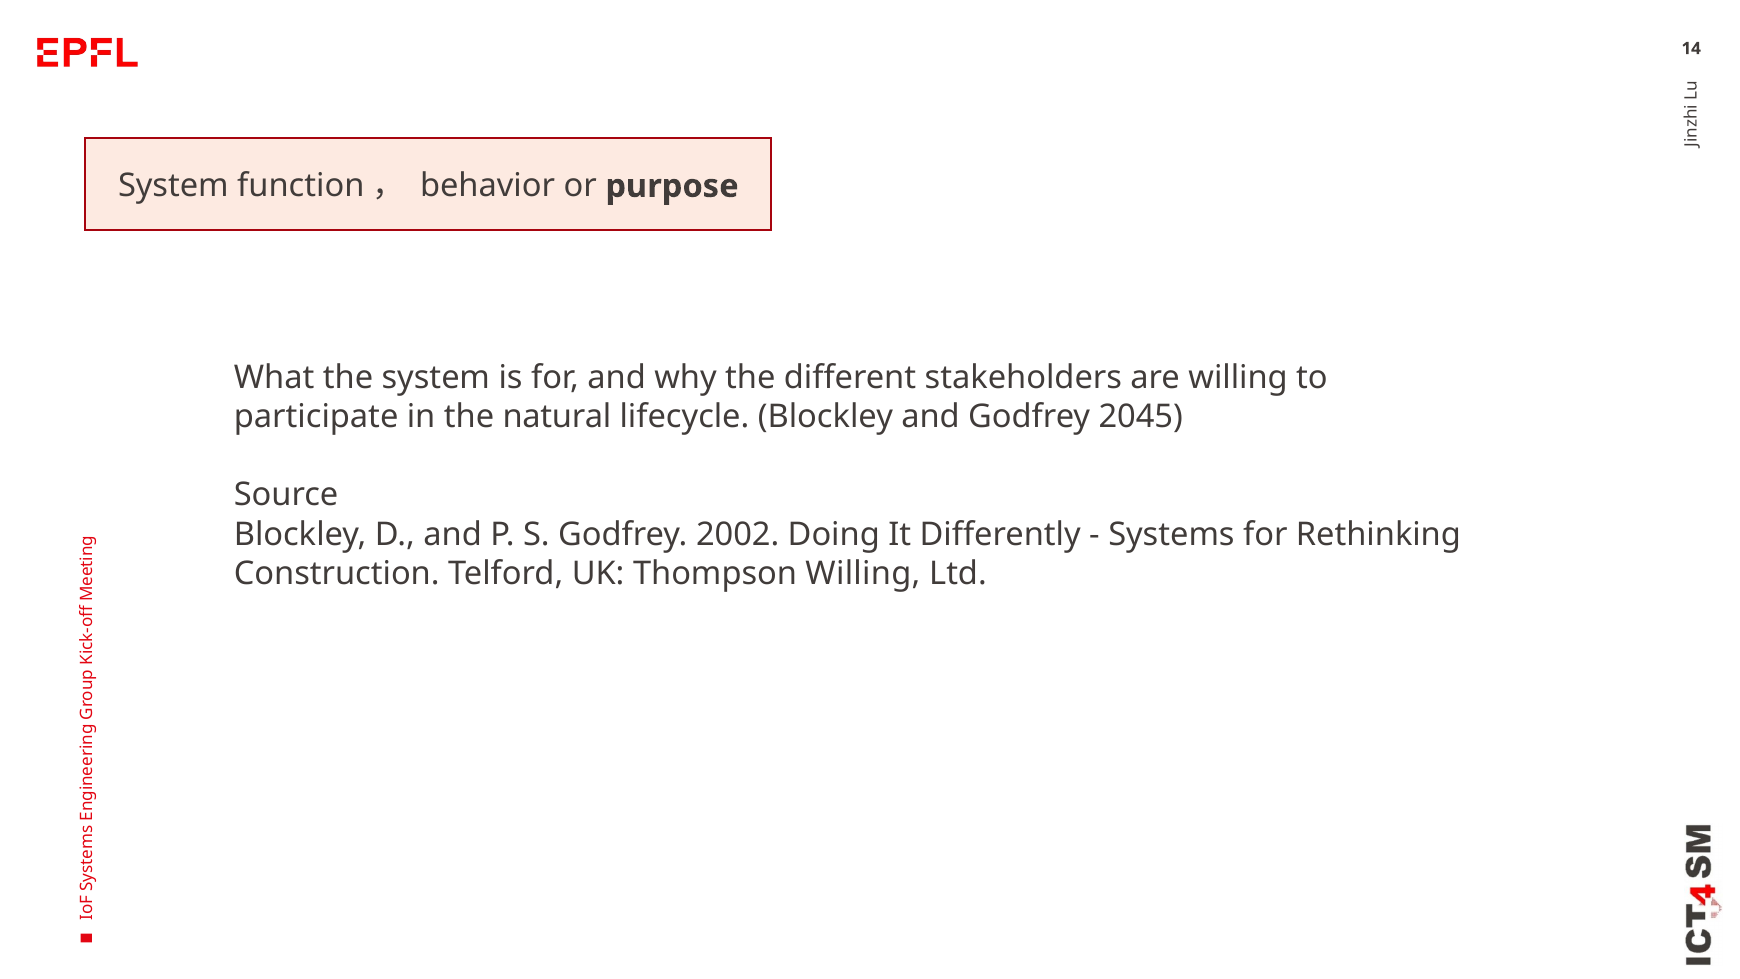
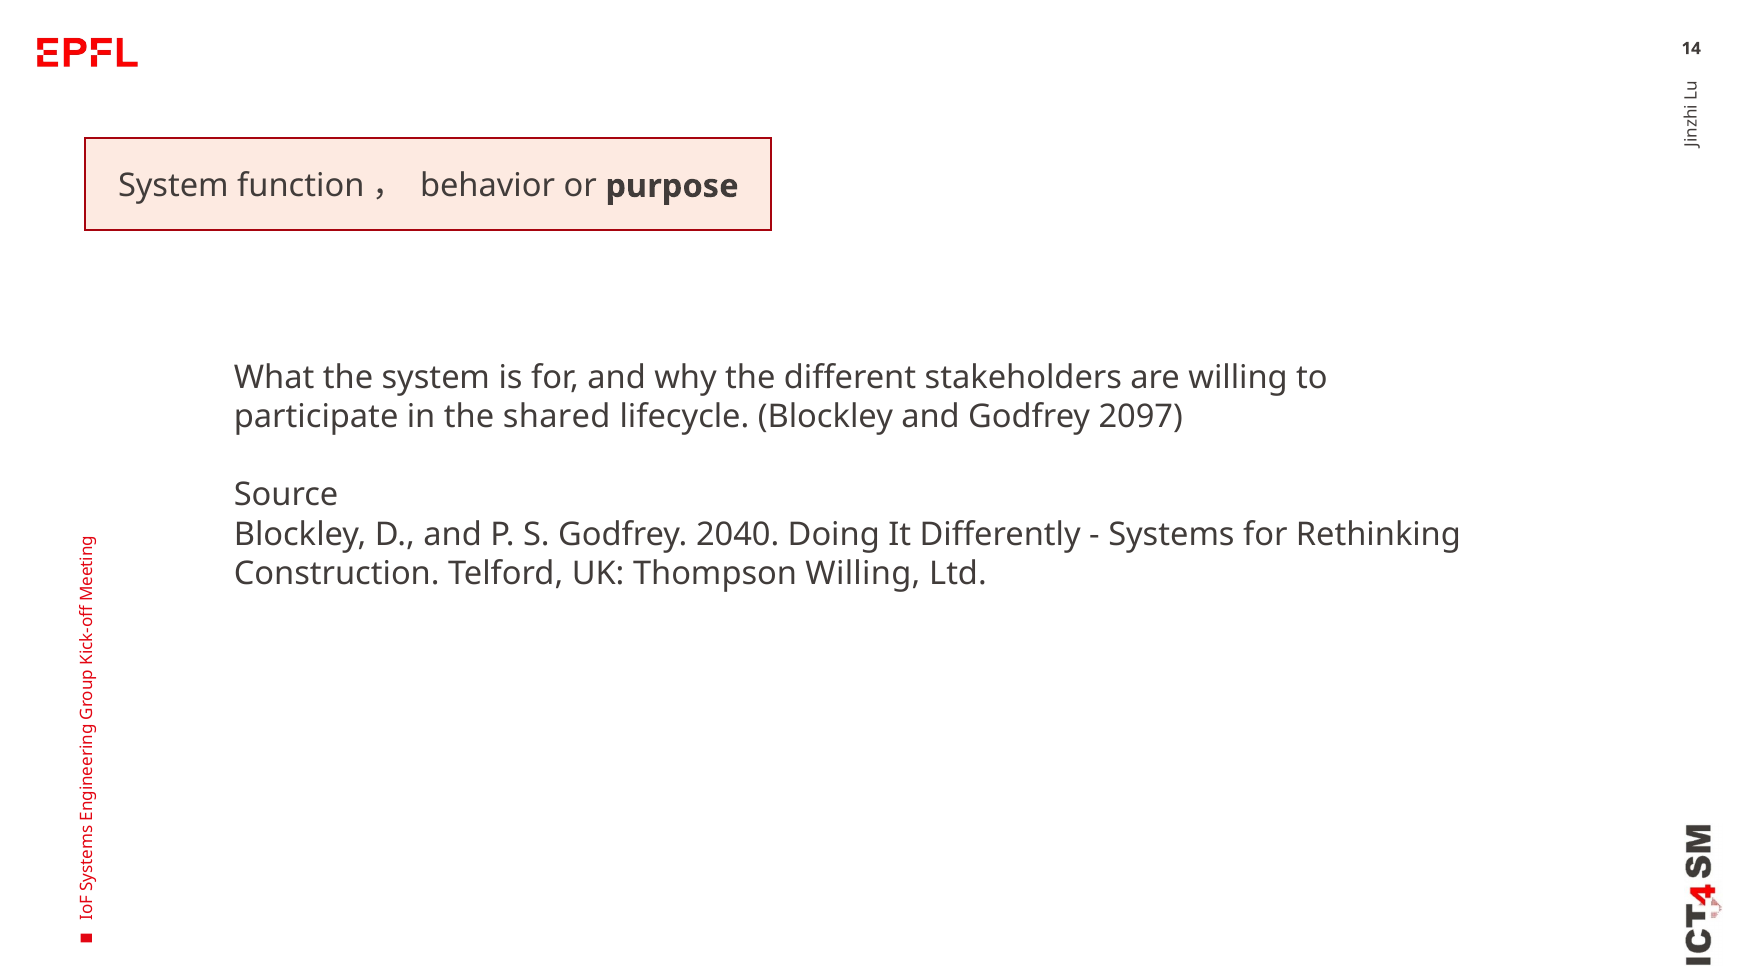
natural: natural -> shared
2045: 2045 -> 2097
2002: 2002 -> 2040
